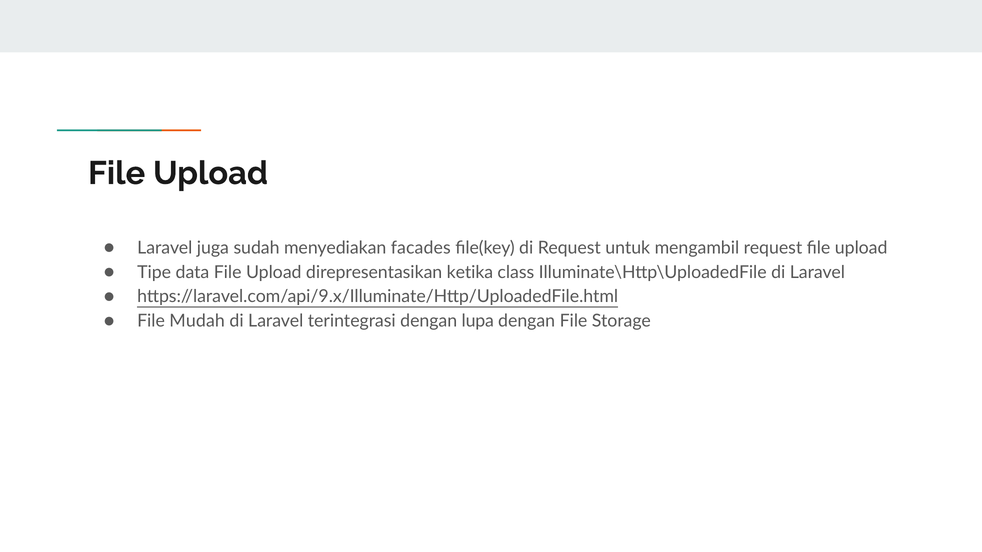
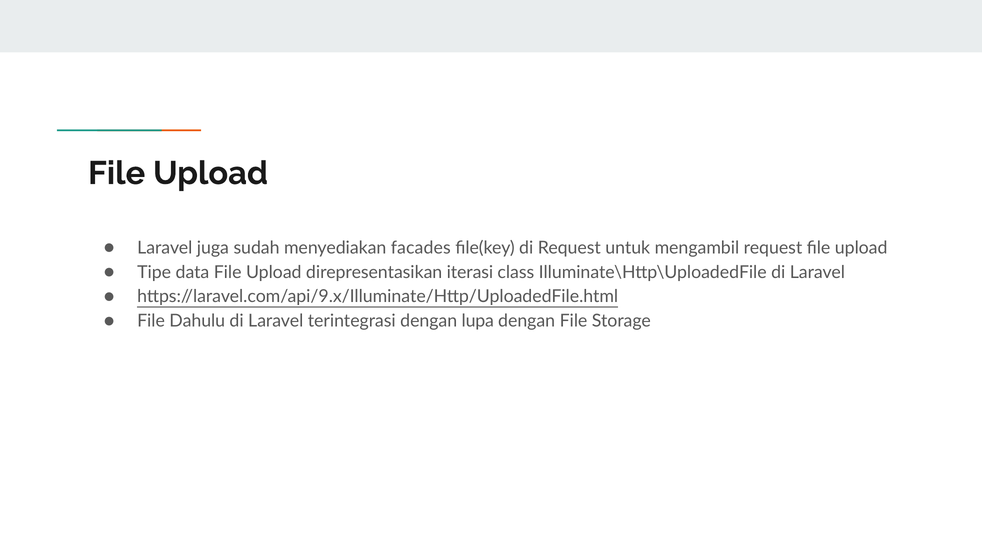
ketika: ketika -> iterasi
Mudah: Mudah -> Dahulu
